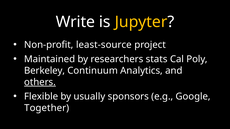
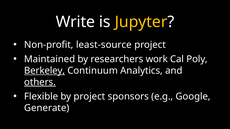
stats: stats -> work
Berkeley underline: none -> present
by usually: usually -> project
Together: Together -> Generate
